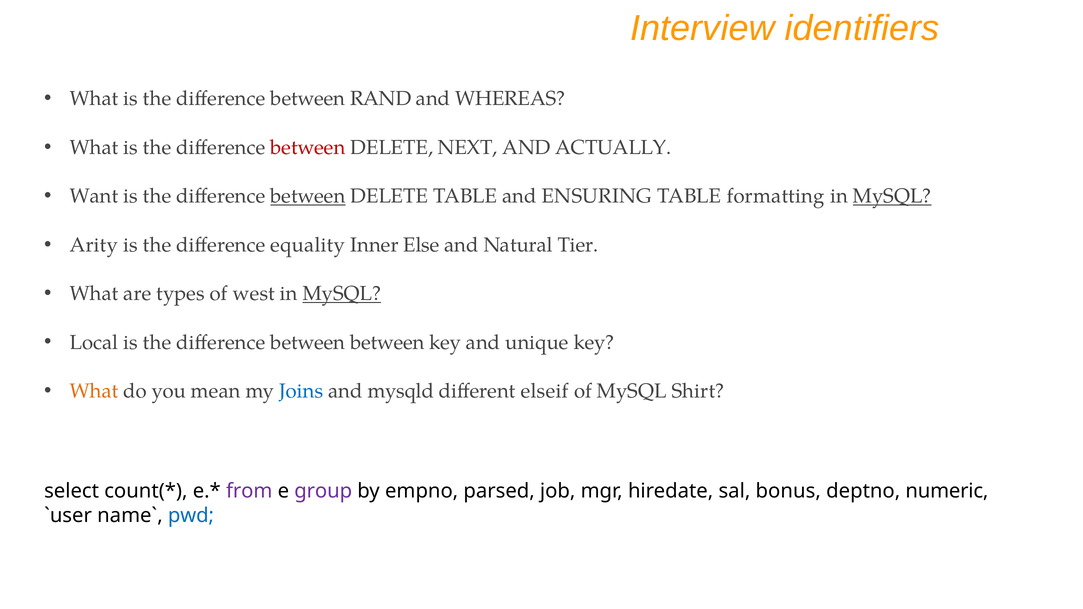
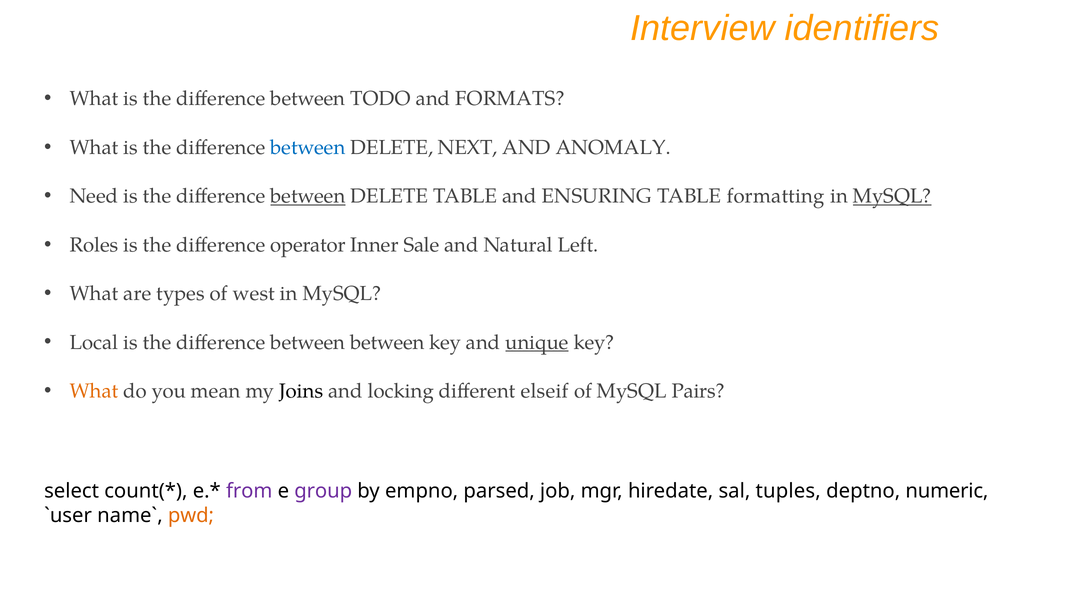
RAND: RAND -> TODO
WHEREAS: WHEREAS -> FORMATS
between at (308, 148) colour: red -> blue
ACTUALLY: ACTUALLY -> ANOMALY
Want: Want -> Need
Arity: Arity -> Roles
equality: equality -> operator
Else: Else -> Sale
Tier: Tier -> Left
MySQL at (342, 294) underline: present -> none
unique underline: none -> present
Joins colour: blue -> black
mysqld: mysqld -> locking
Shirt: Shirt -> Pairs
bonus: bonus -> tuples
pwd colour: blue -> orange
